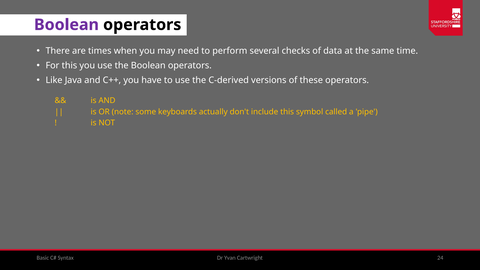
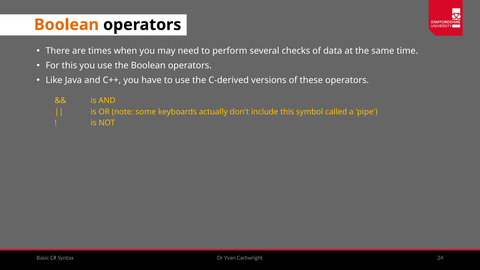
Boolean at (66, 25) colour: purple -> orange
